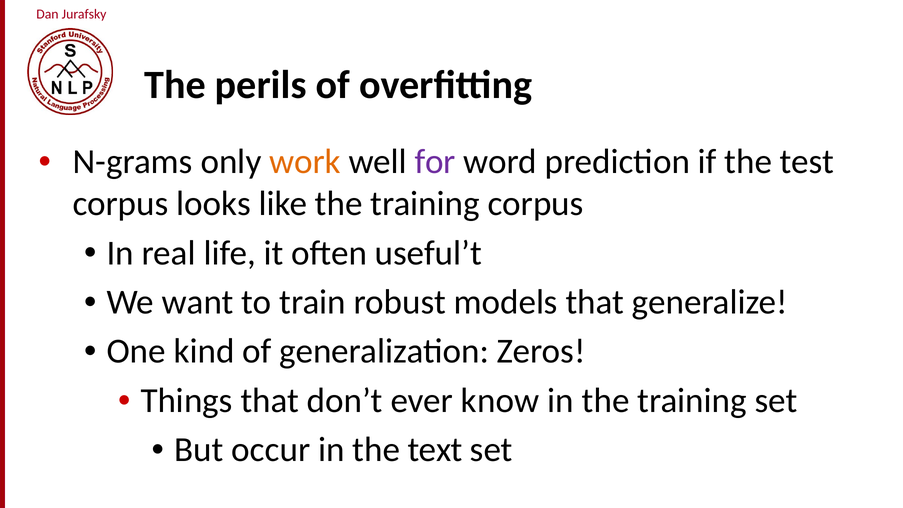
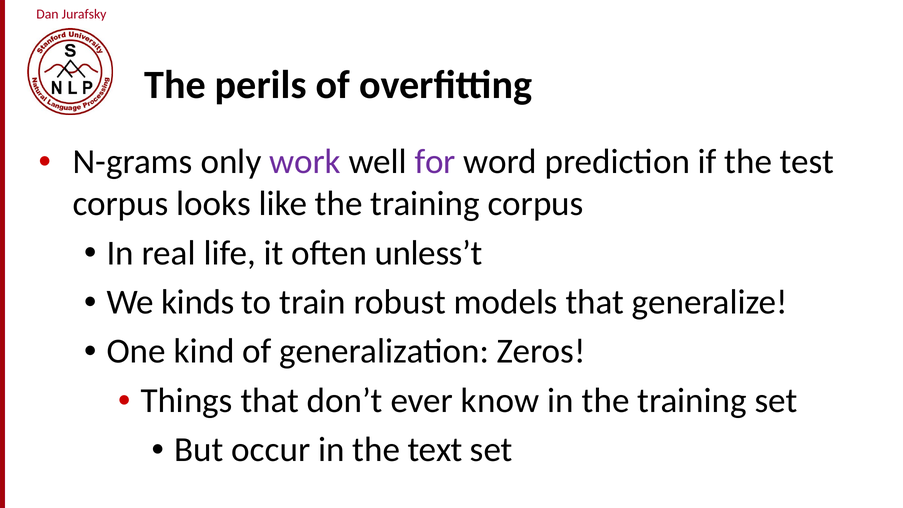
work colour: orange -> purple
useful’t: useful’t -> unless’t
want: want -> kinds
